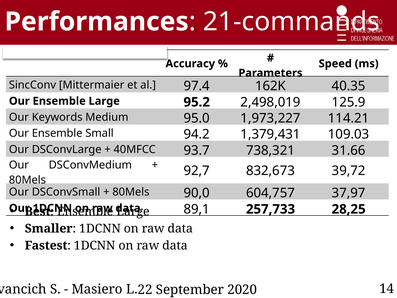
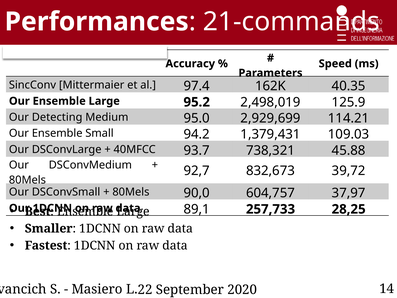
Keywords: Keywords -> Detecting
1,973,227: 1,973,227 -> 2,929,699
31.66: 31.66 -> 45.88
